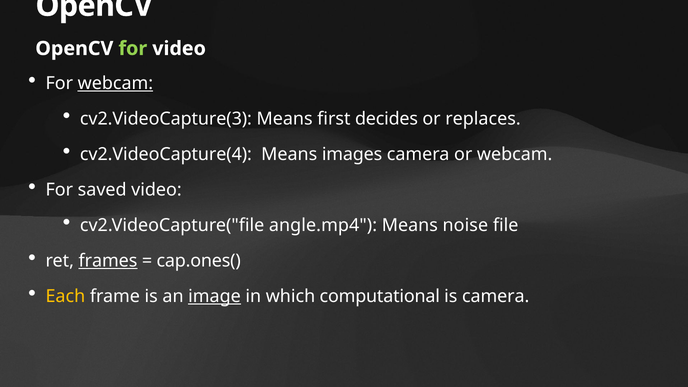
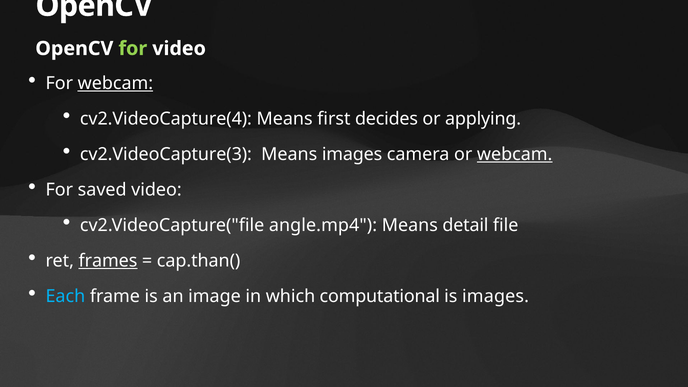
cv2.VideoCapture(3: cv2.VideoCapture(3 -> cv2.VideoCapture(4
replaces: replaces -> applying
cv2.VideoCapture(4: cv2.VideoCapture(4 -> cv2.VideoCapture(3
webcam at (515, 154) underline: none -> present
noise: noise -> detail
cap.ones(: cap.ones( -> cap.than(
Each colour: yellow -> light blue
image underline: present -> none
is camera: camera -> images
